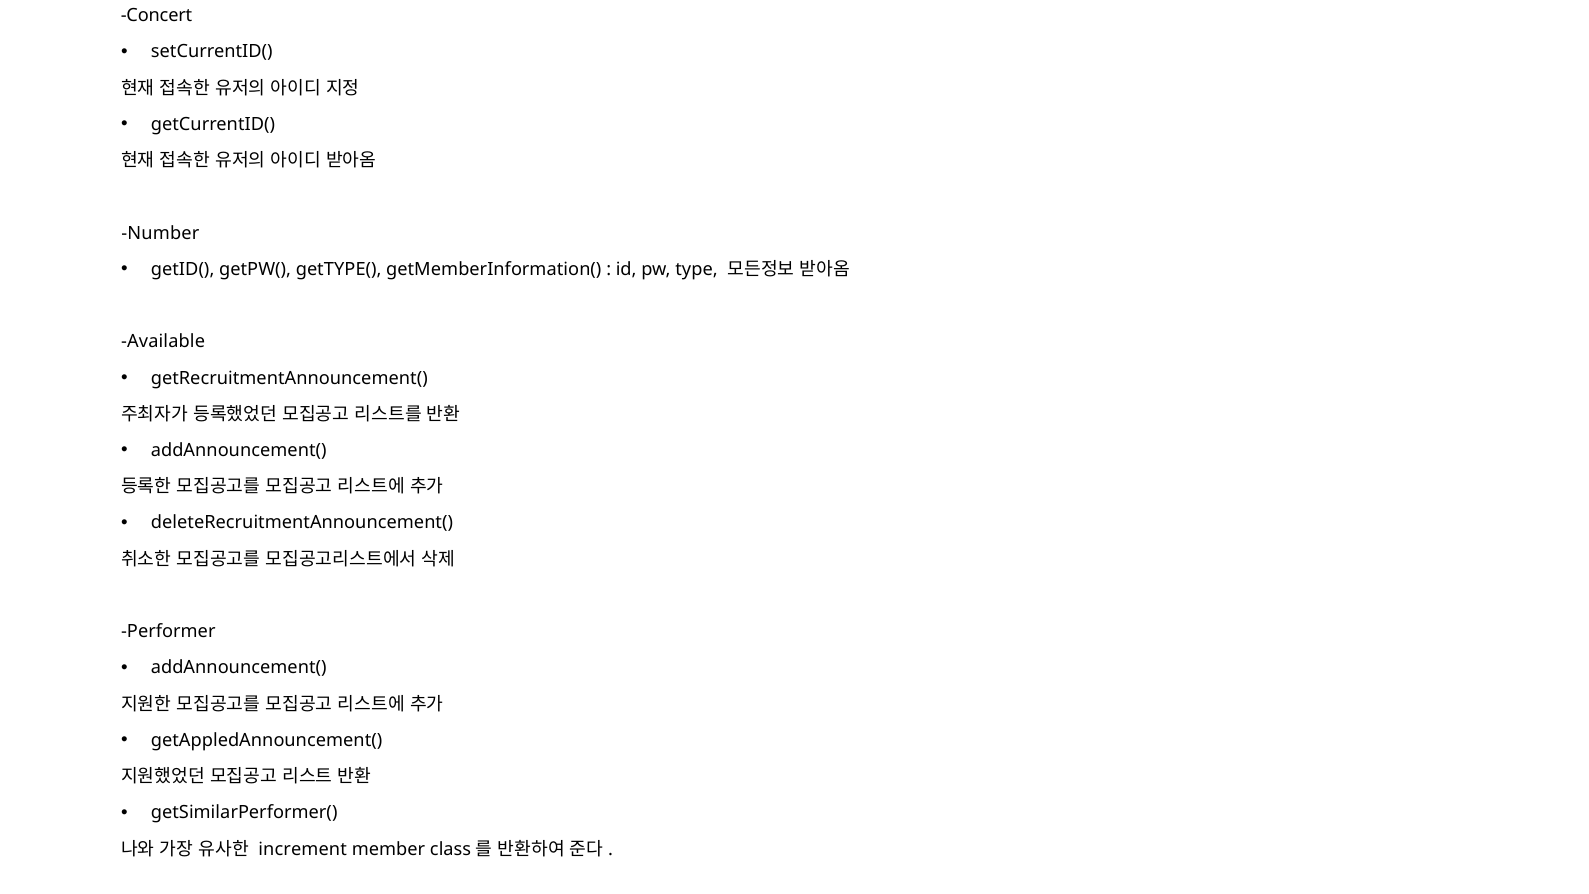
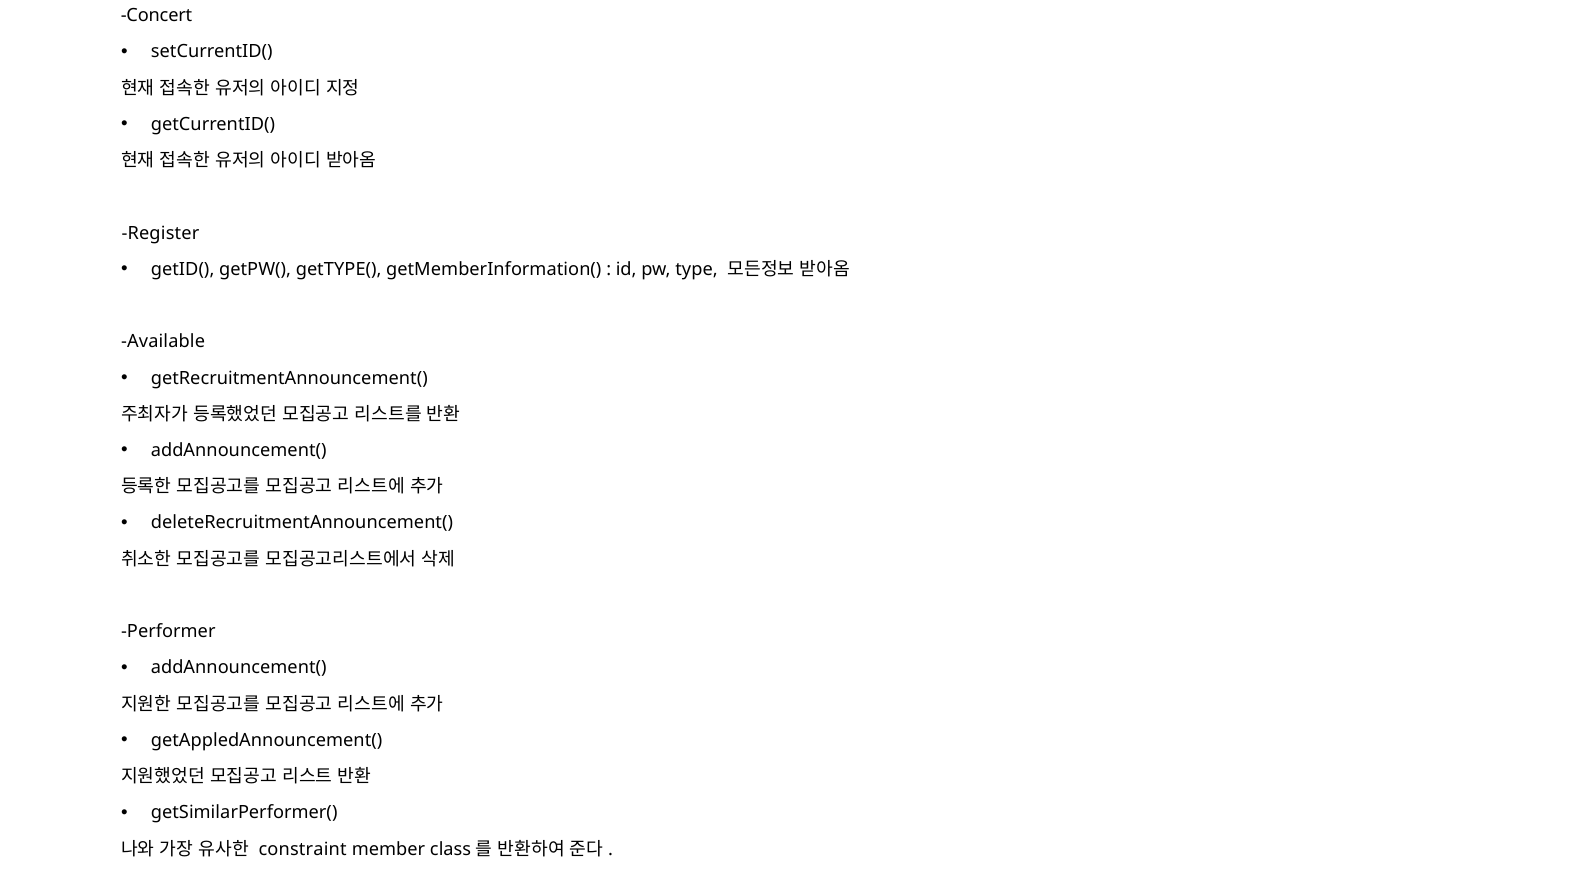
Number: Number -> Register
increment: increment -> constraint
